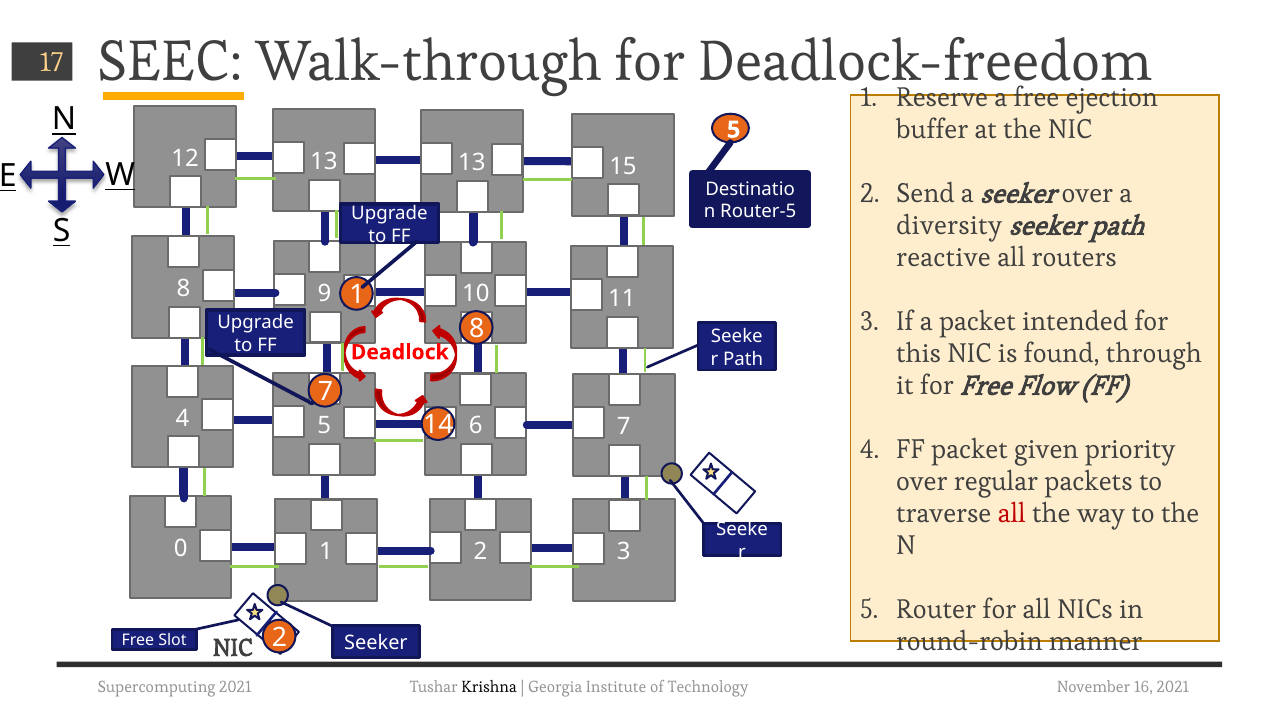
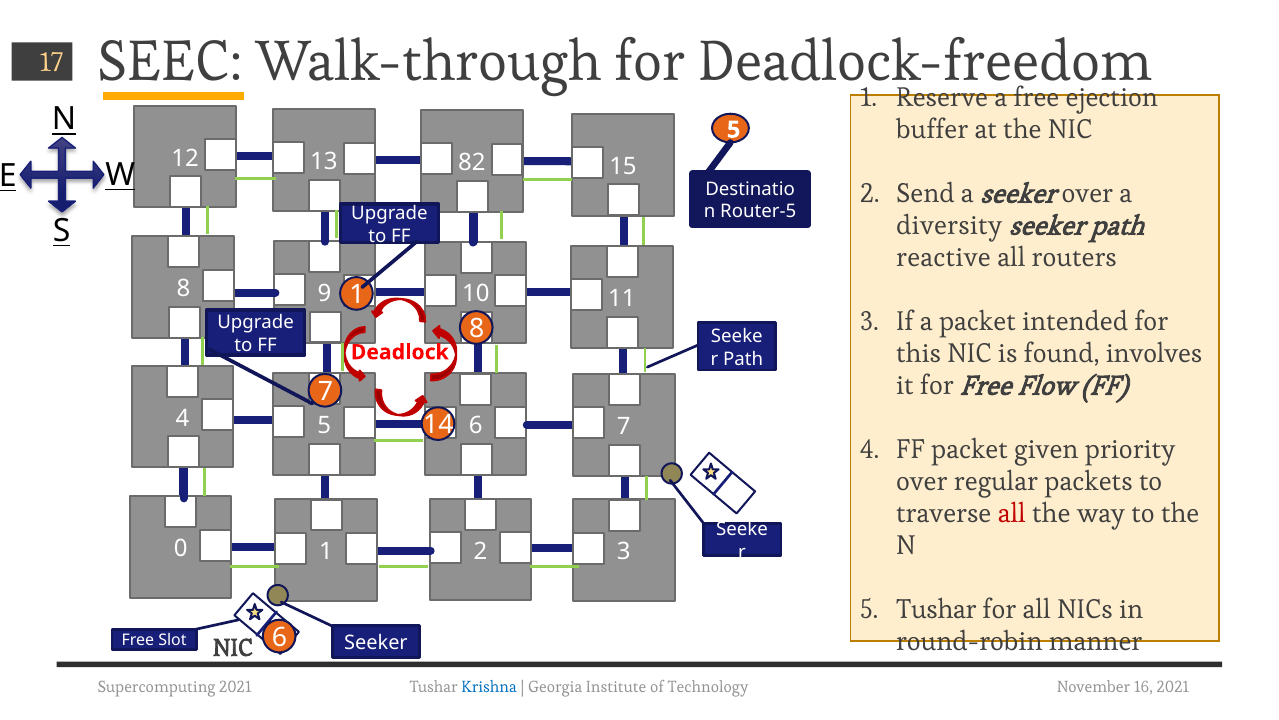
13 13: 13 -> 82
through: through -> involves
5 Router: Router -> Tushar
Slot 2: 2 -> 6
Krishna colour: black -> blue
